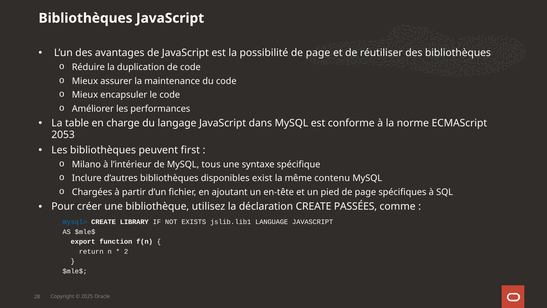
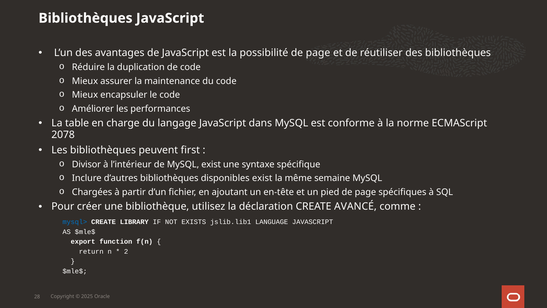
2053: 2053 -> 2078
Milano: Milano -> Divisor
MySQL tous: tous -> exist
contenu: contenu -> semaine
PASSÉES: PASSÉES -> AVANCÉ
